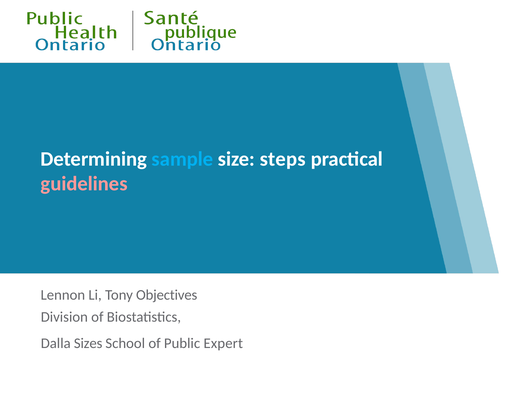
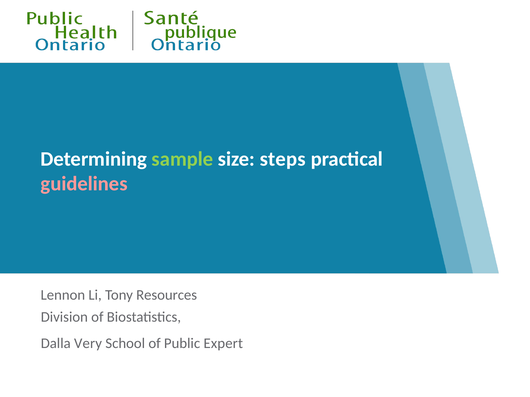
sample colour: light blue -> light green
Objectives: Objectives -> Resources
Sizes: Sizes -> Very
